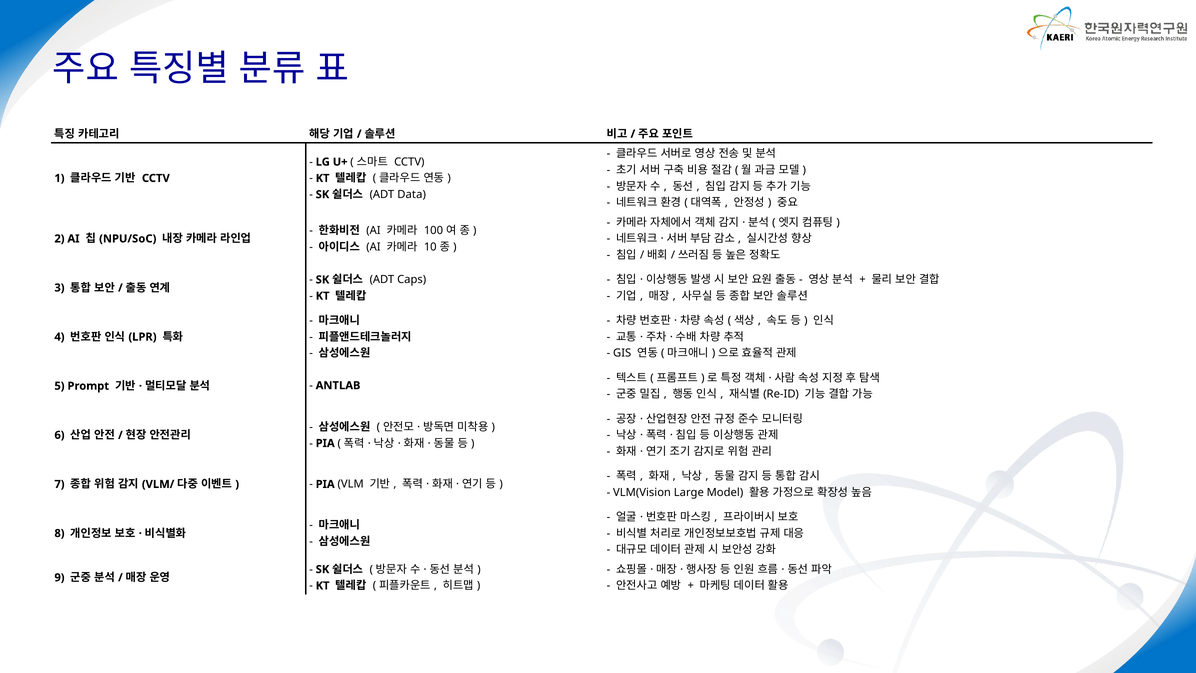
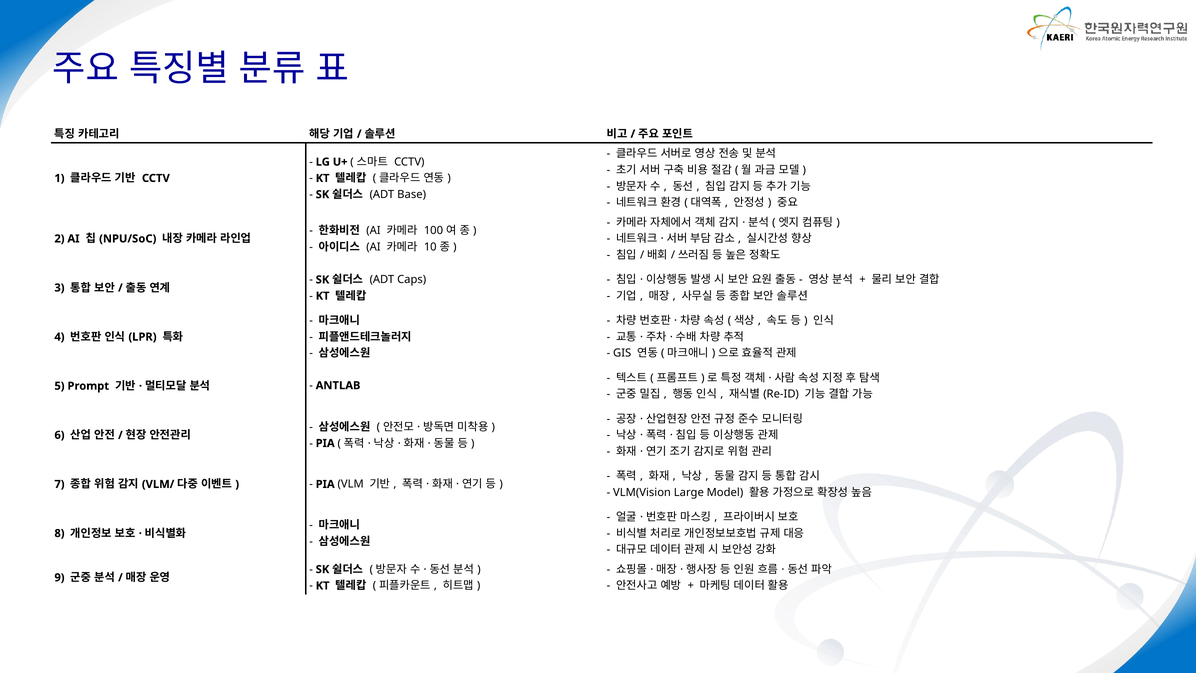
Data: Data -> Base
